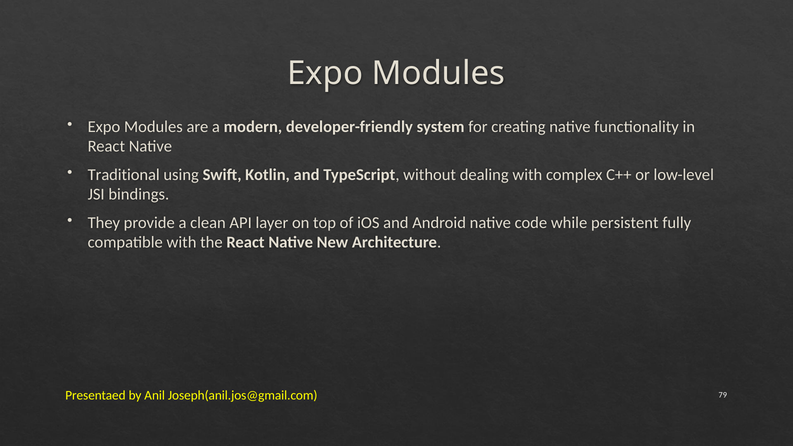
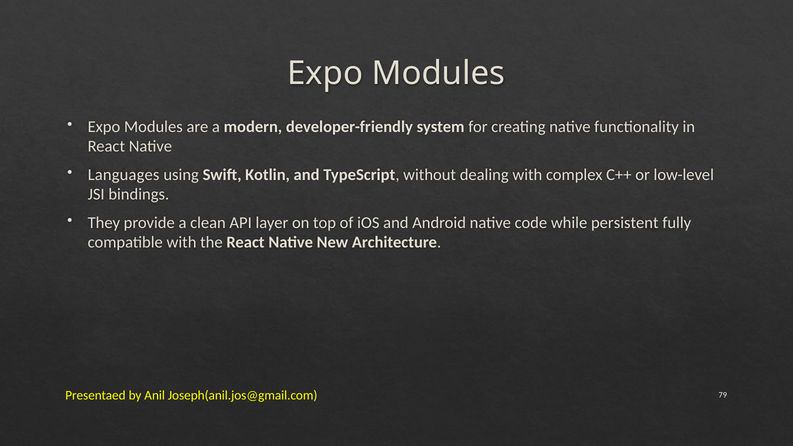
Traditional: Traditional -> Languages
